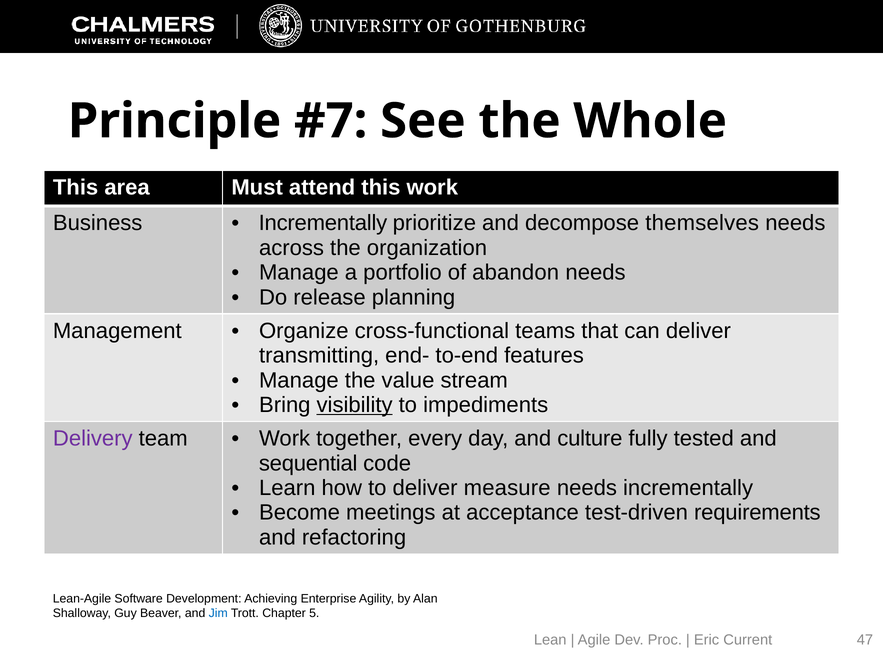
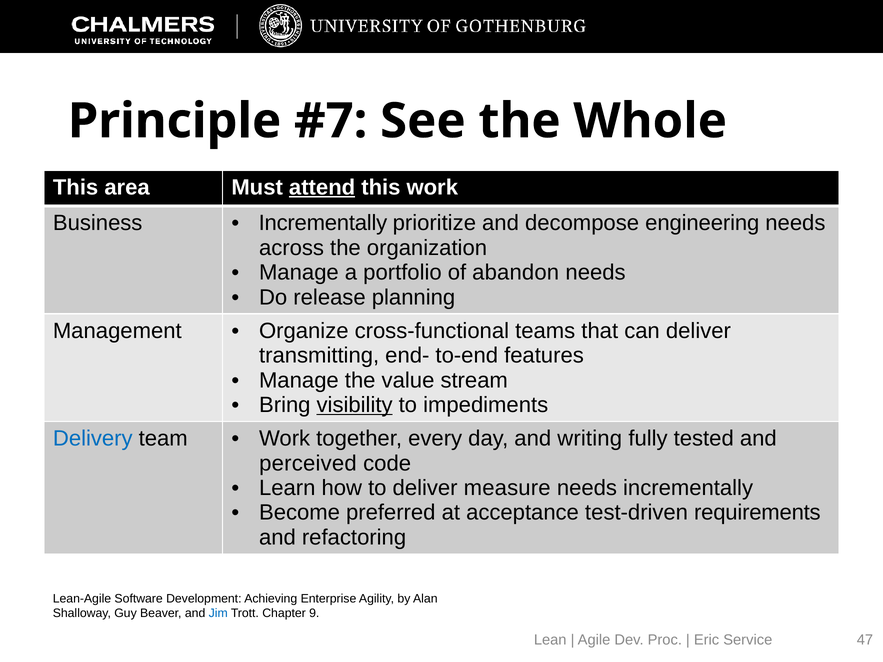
attend underline: none -> present
themselves: themselves -> engineering
Delivery colour: purple -> blue
culture: culture -> writing
sequential: sequential -> perceived
meetings: meetings -> preferred
5: 5 -> 9
Current: Current -> Service
